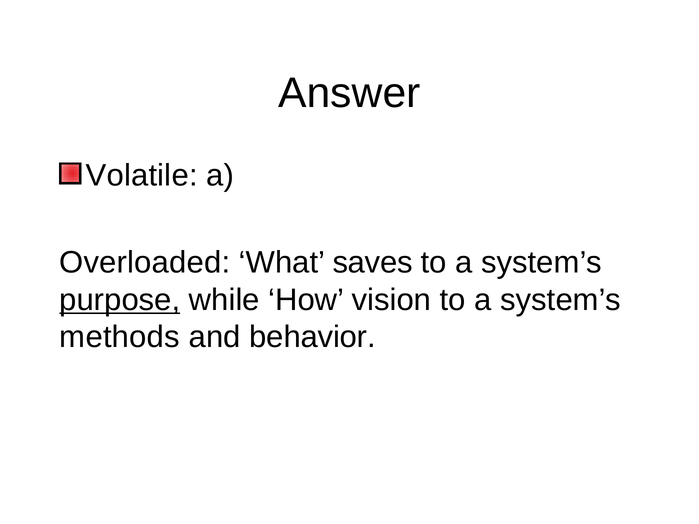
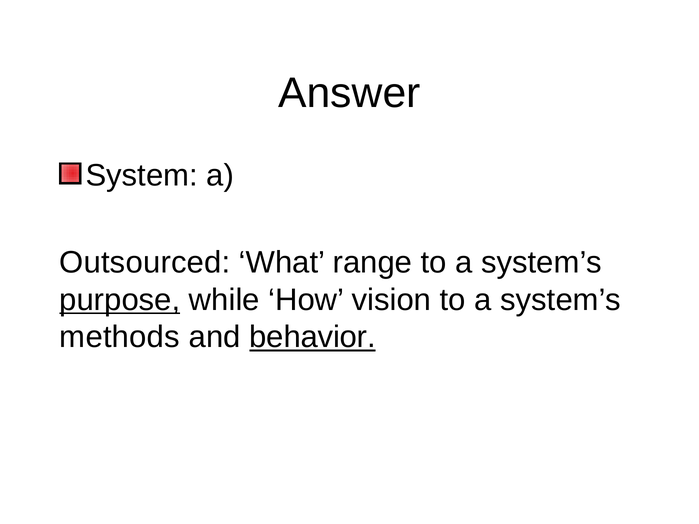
Volatile: Volatile -> System
Overloaded: Overloaded -> Outsourced
saves: saves -> range
behavior underline: none -> present
